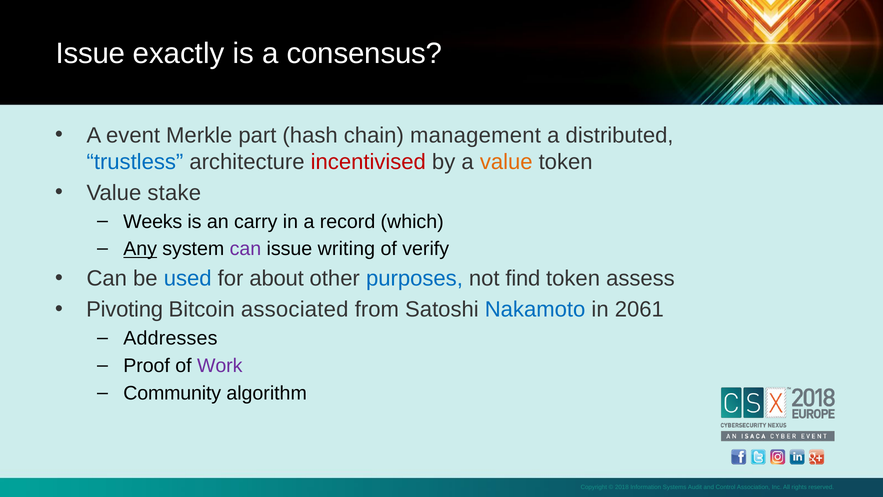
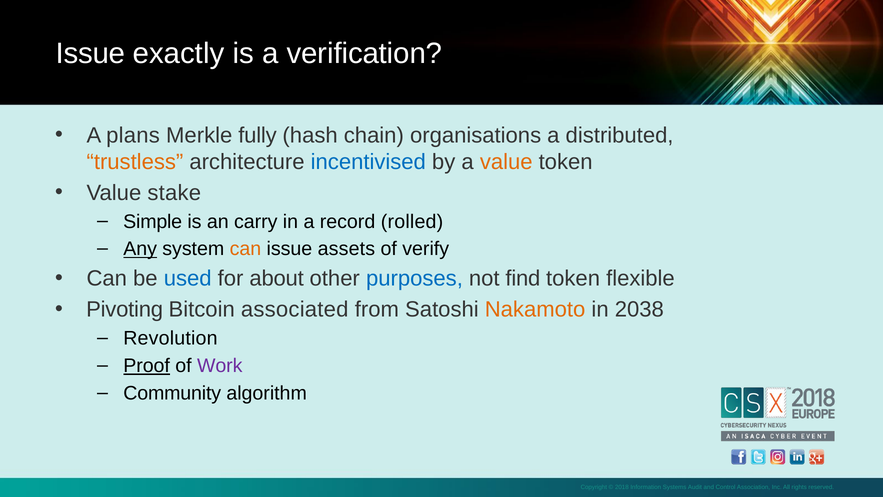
consensus: consensus -> verification
event: event -> plans
part: part -> fully
management: management -> organisations
trustless colour: blue -> orange
incentivised colour: red -> blue
Weeks: Weeks -> Simple
which: which -> rolled
can at (245, 249) colour: purple -> orange
writing: writing -> assets
assess: assess -> flexible
Nakamoto colour: blue -> orange
2061: 2061 -> 2038
Addresses: Addresses -> Revolution
Proof underline: none -> present
